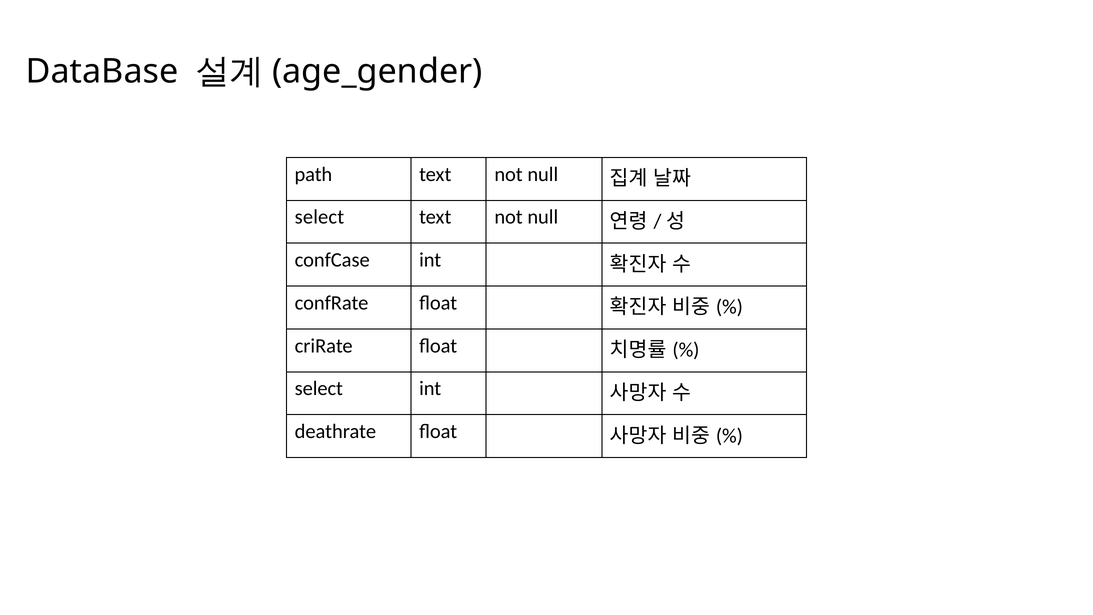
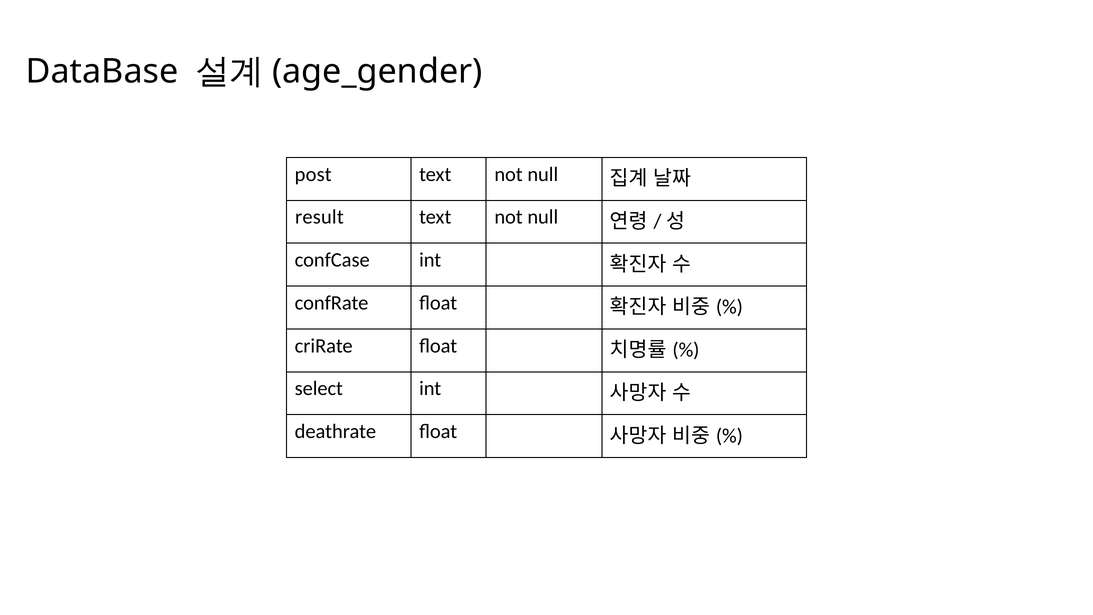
path: path -> post
select at (319, 217): select -> result
